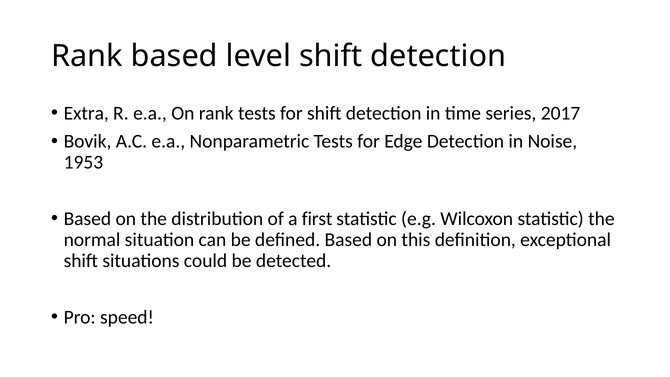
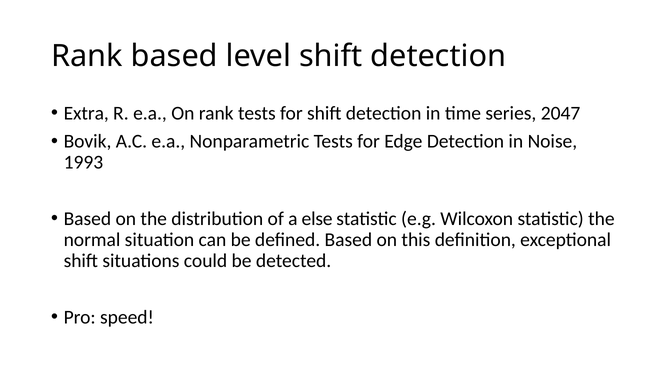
2017: 2017 -> 2047
1953: 1953 -> 1993
first: first -> else
